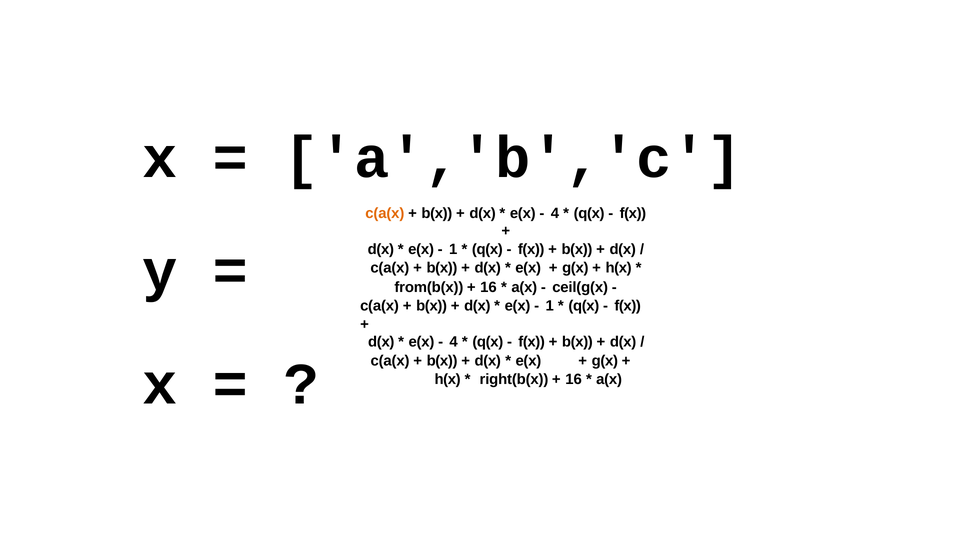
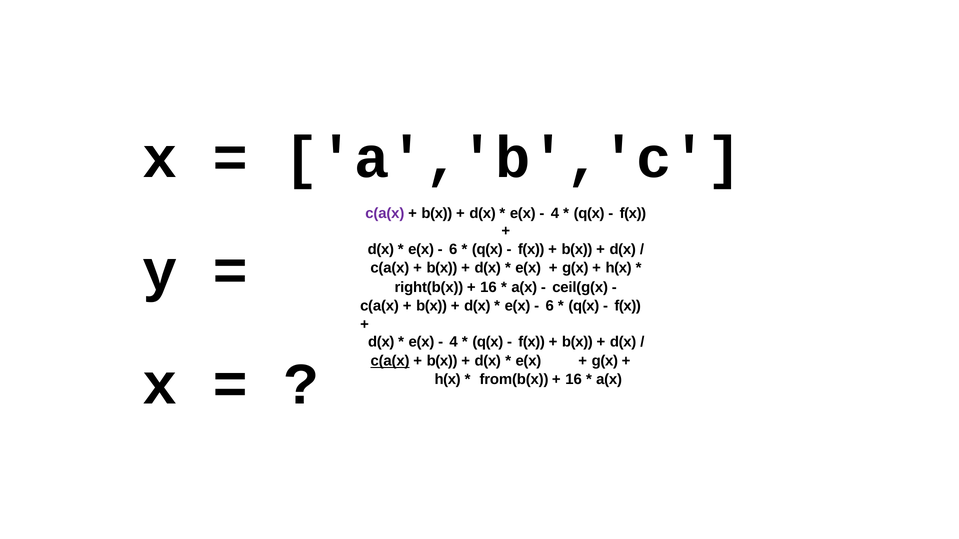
c(a(x at (385, 213) colour: orange -> purple
1 at (453, 250): 1 -> 6
from(b(x: from(b(x -> right(b(x
1 at (550, 306): 1 -> 6
c(a(x at (390, 361) underline: none -> present
right(b(x: right(b(x -> from(b(x
